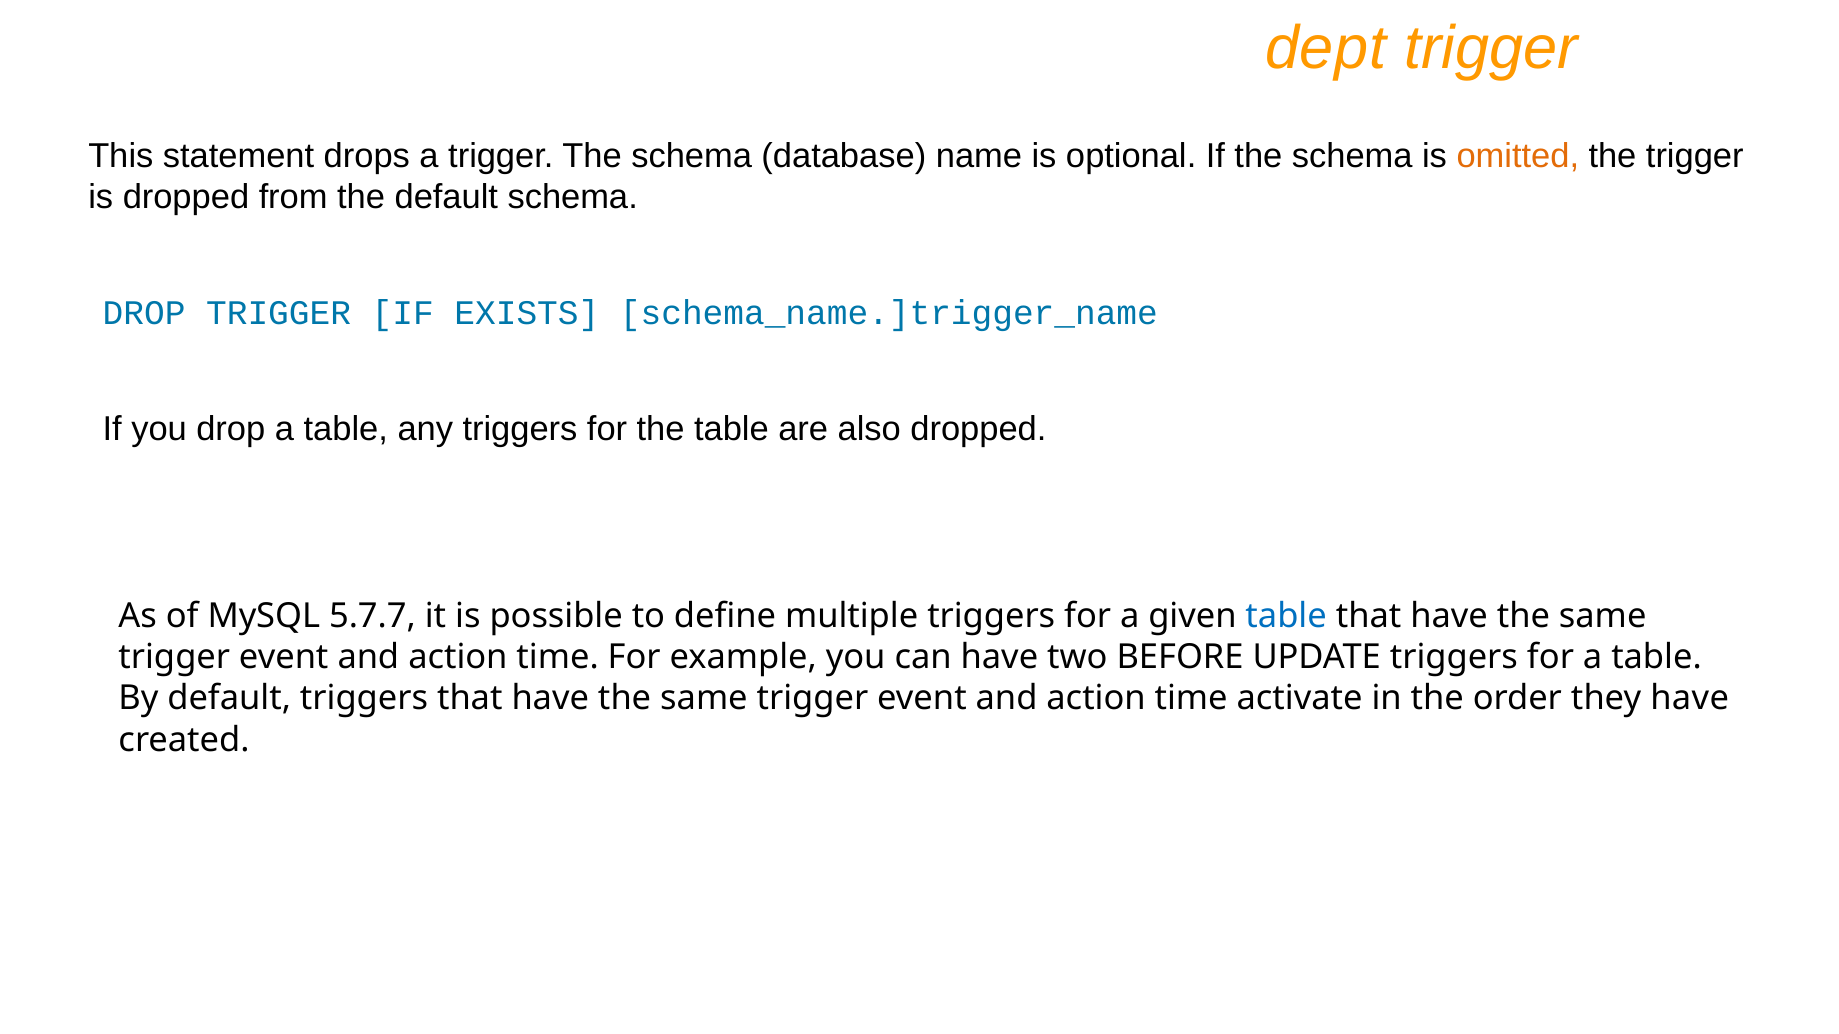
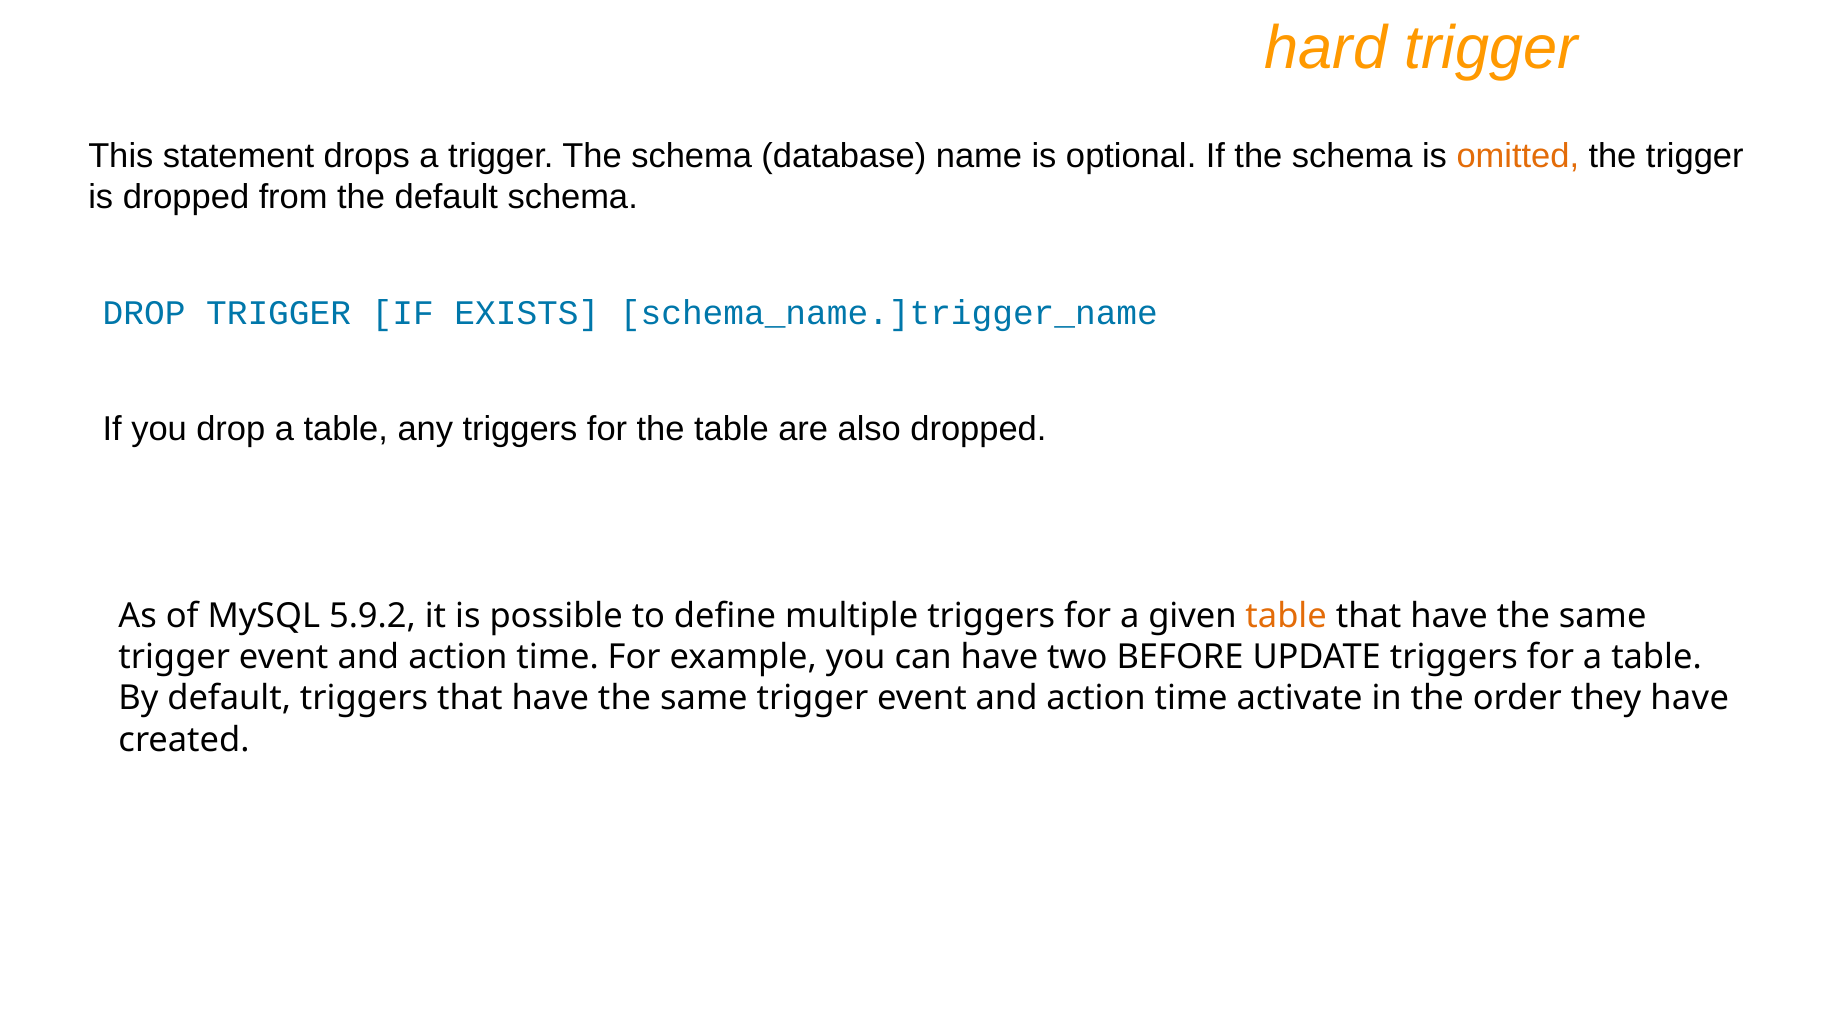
dept: dept -> hard
5.7.7: 5.7.7 -> 5.9.2
table at (1286, 616) colour: blue -> orange
